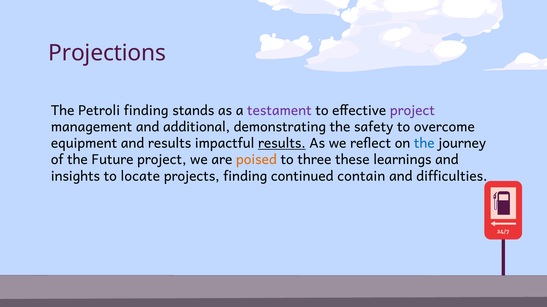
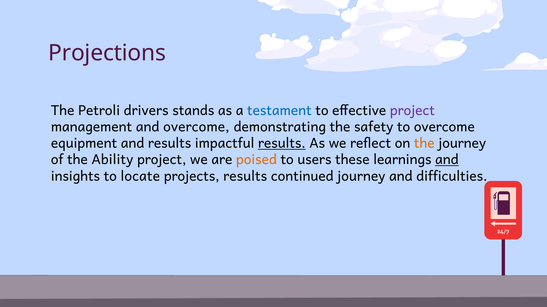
Petroli finding: finding -> drivers
testament colour: purple -> blue
and additional: additional -> overcome
the at (424, 144) colour: blue -> orange
Future: Future -> Ability
three: three -> users
and at (447, 160) underline: none -> present
projects finding: finding -> results
continued contain: contain -> journey
